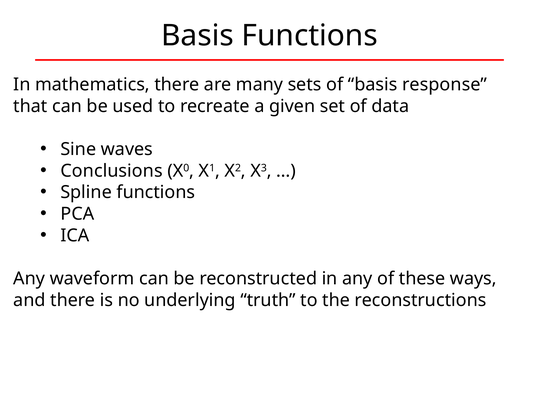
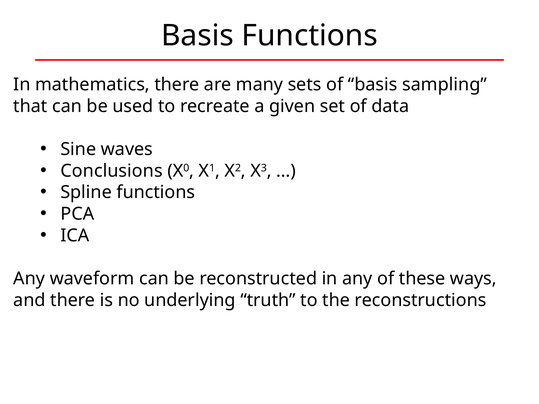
response: response -> sampling
